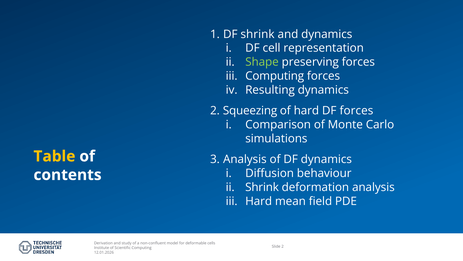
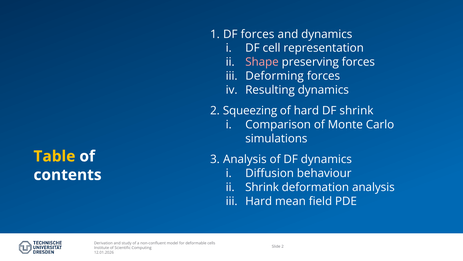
DF shrink: shrink -> forces
Shape colour: light green -> pink
Computing at (275, 76): Computing -> Deforming
DF forces: forces -> shrink
